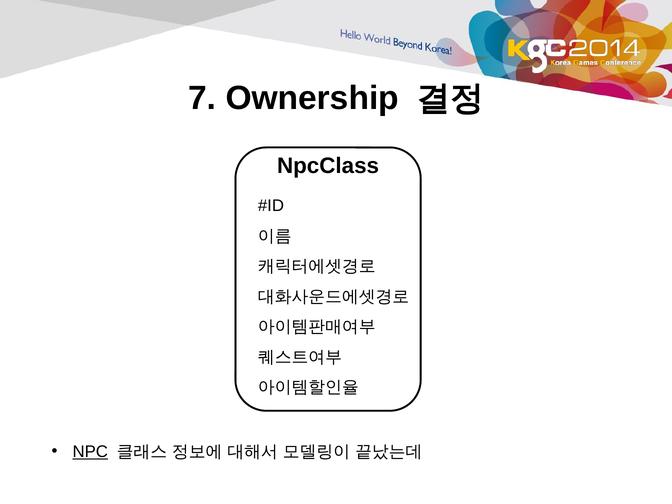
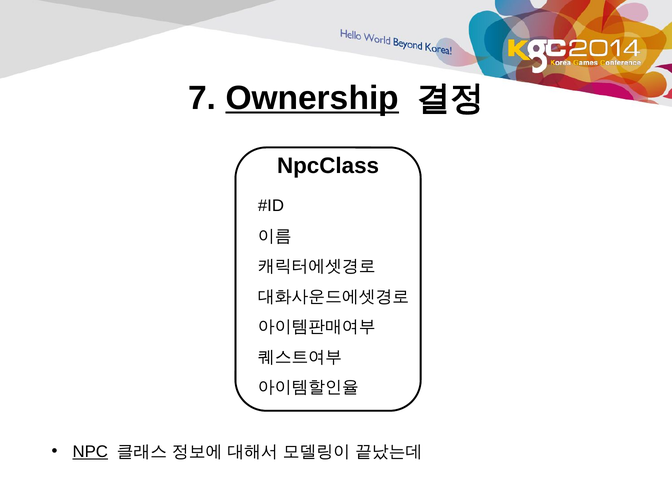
Ownership underline: none -> present
